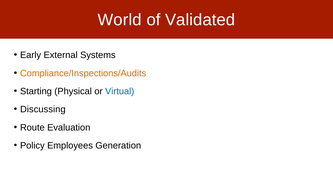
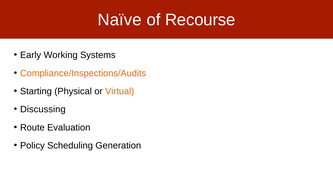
World: World -> Naïve
Validated: Validated -> Recourse
External: External -> Working
Virtual colour: blue -> orange
Employees: Employees -> Scheduling
